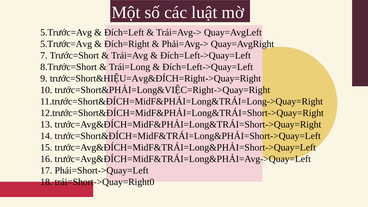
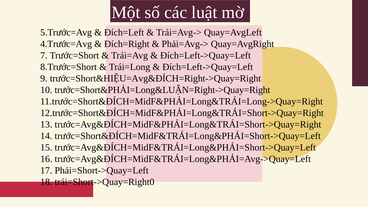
5.Trước=Avg at (66, 44): 5.Trước=Avg -> 4.Trước=Avg
trước=Short&PHẢI=Long&VIỆC=Right->Quay=Right: trước=Short&PHẢI=Long&VIỆC=Right->Quay=Right -> trước=Short&PHẢI=Long&LUẬN=Right->Quay=Right
